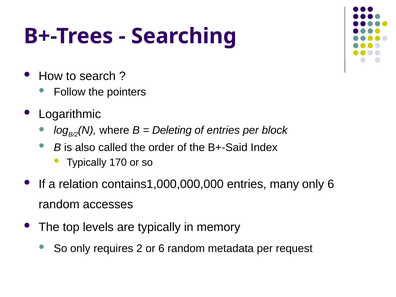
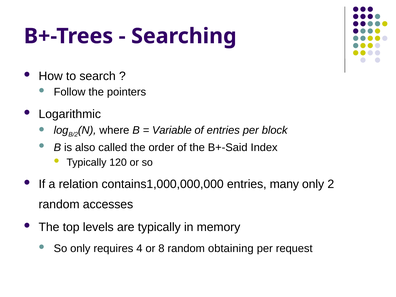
Deleting: Deleting -> Variable
170: 170 -> 120
only 6: 6 -> 2
2: 2 -> 4
or 6: 6 -> 8
metadata: metadata -> obtaining
